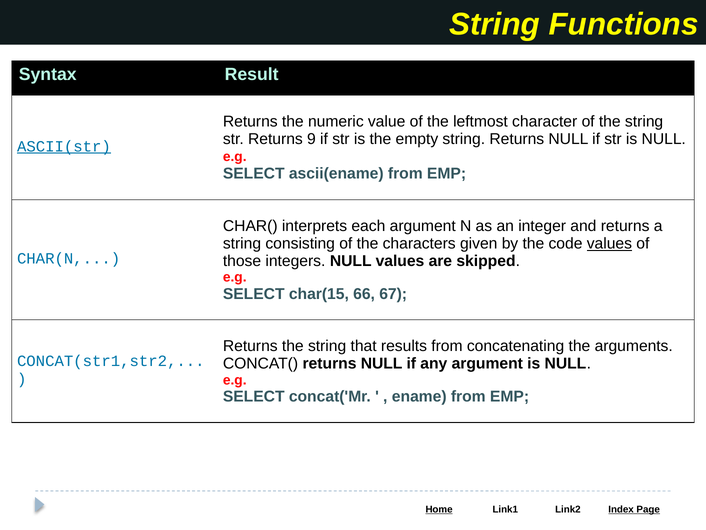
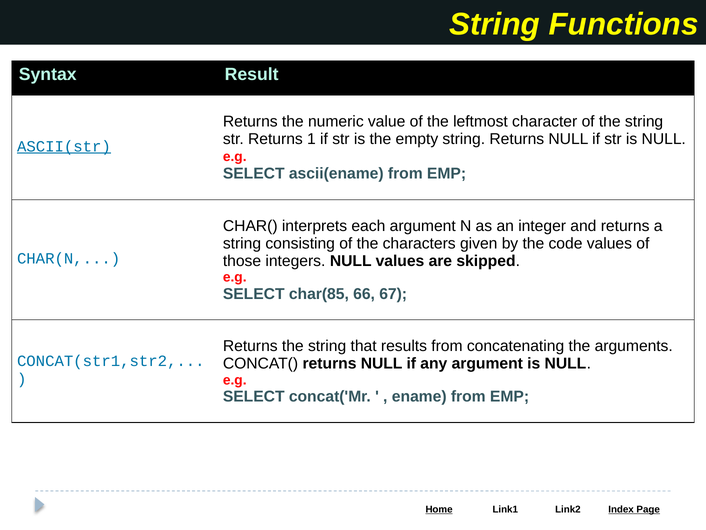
9: 9 -> 1
values at (609, 243) underline: present -> none
char(15: char(15 -> char(85
